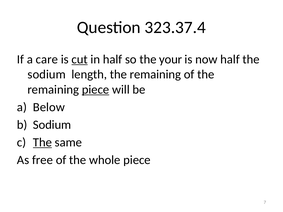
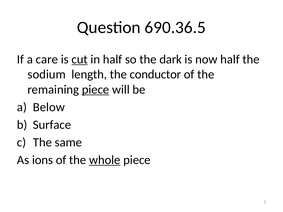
323.37.4: 323.37.4 -> 690.36.5
your: your -> dark
length the remaining: remaining -> conductor
Sodium at (52, 125): Sodium -> Surface
The at (42, 142) underline: present -> none
free: free -> ions
whole underline: none -> present
